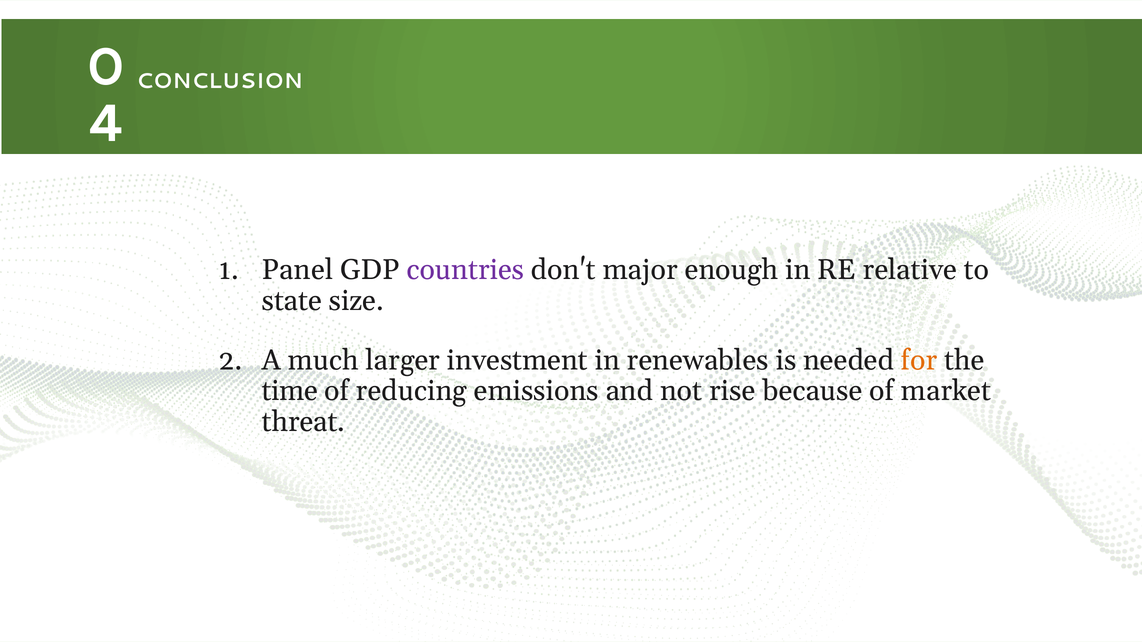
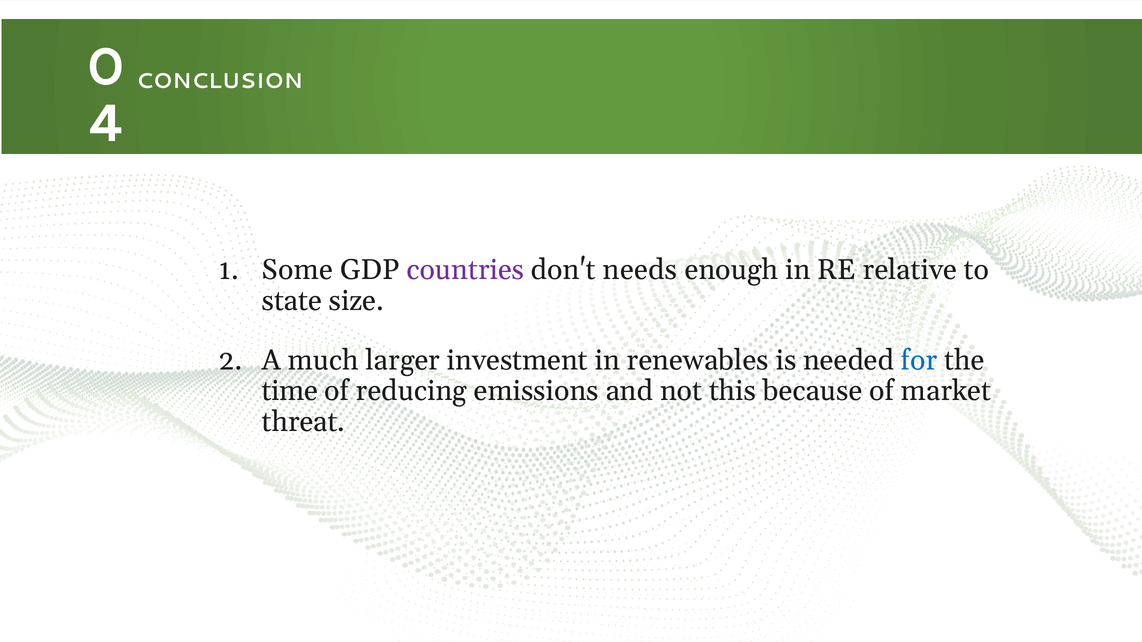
Panel: Panel -> Some
major: major -> needs
for colour: orange -> blue
rise: rise -> this
